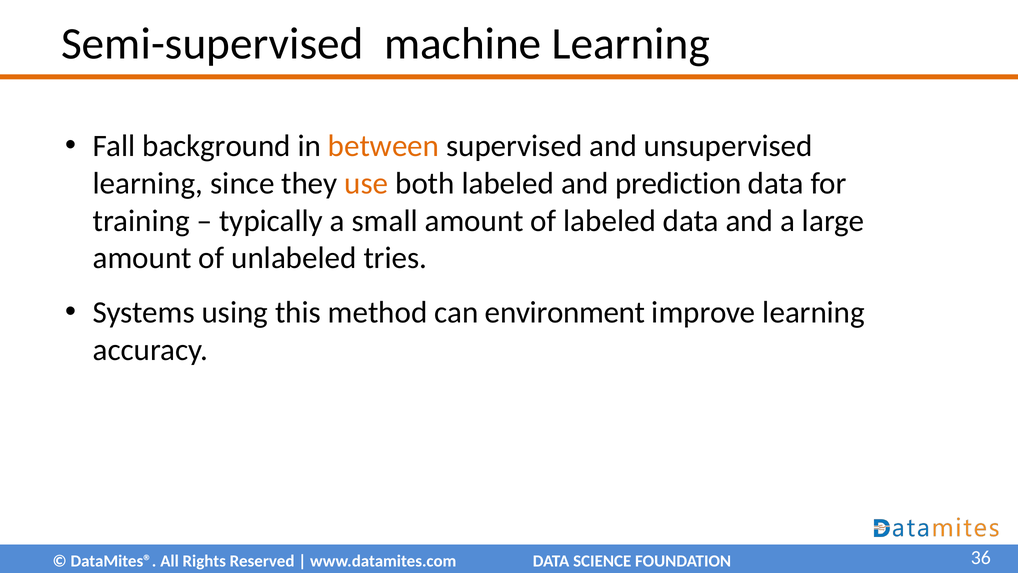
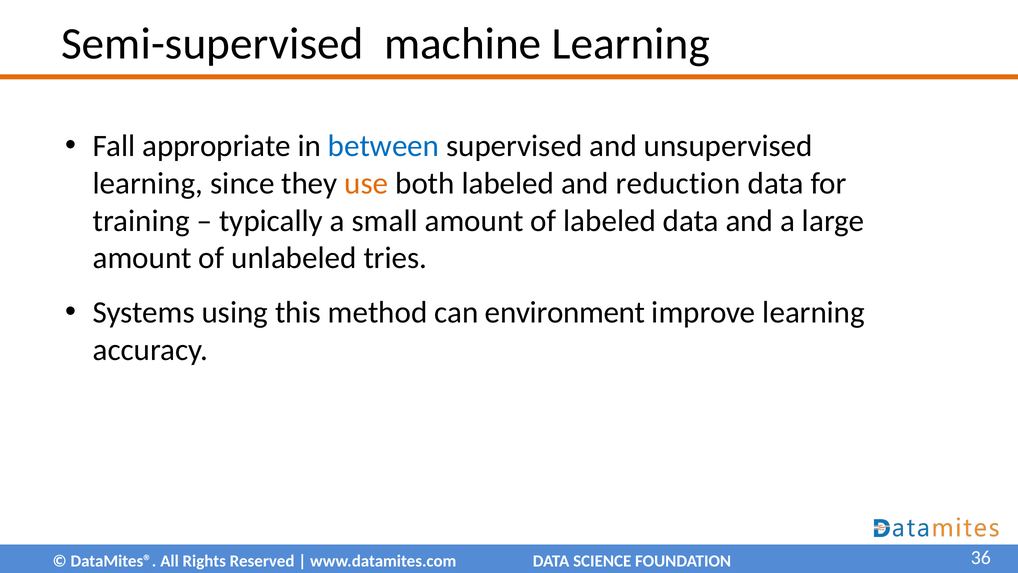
background: background -> appropriate
between colour: orange -> blue
prediction: prediction -> reduction
